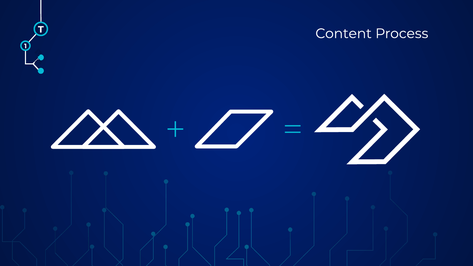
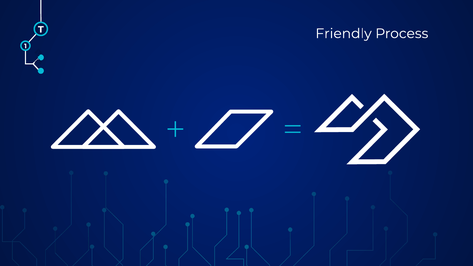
Content: Content -> Friendly
